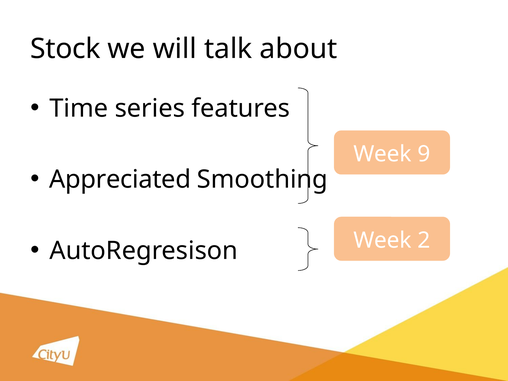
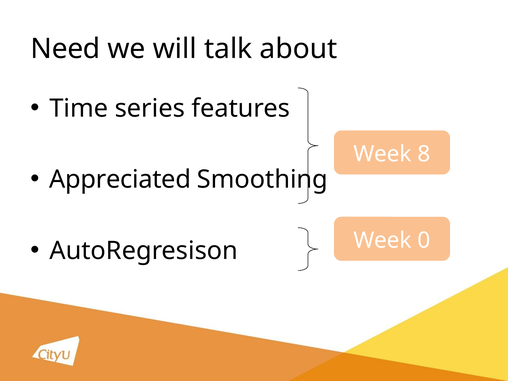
Stock: Stock -> Need
9: 9 -> 8
2: 2 -> 0
